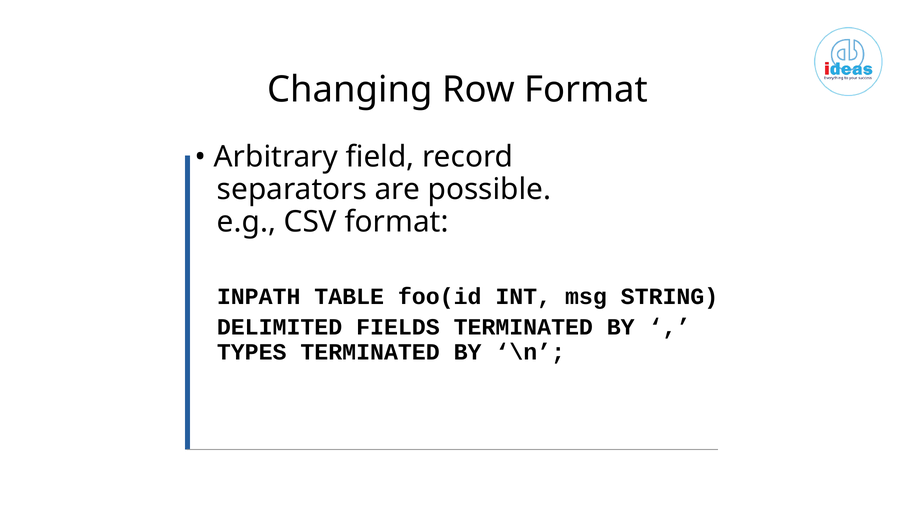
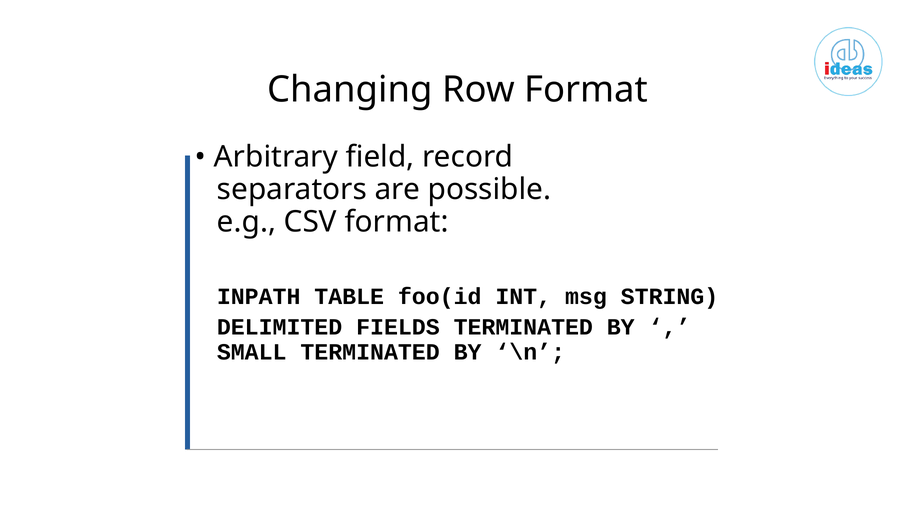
TYPES: TYPES -> SMALL
